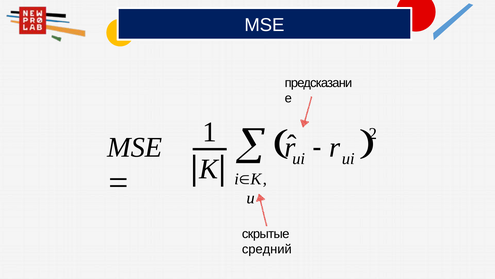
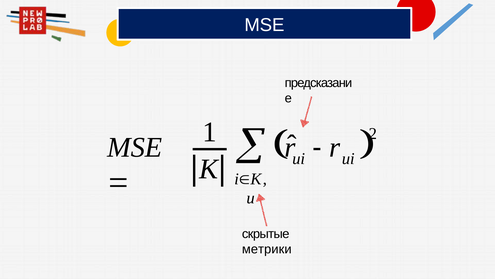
средний: средний -> метрики
